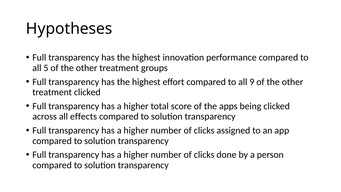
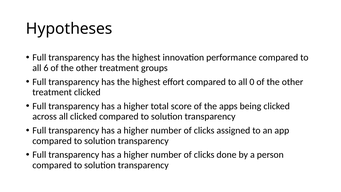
5: 5 -> 6
9: 9 -> 0
all effects: effects -> clicked
